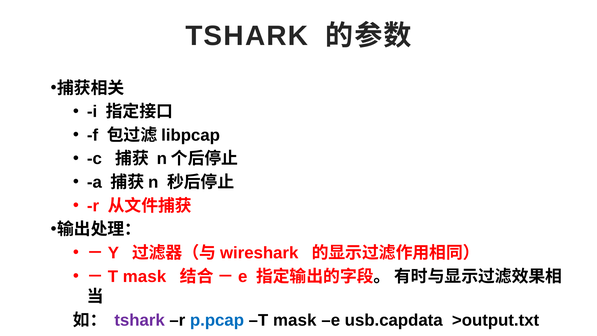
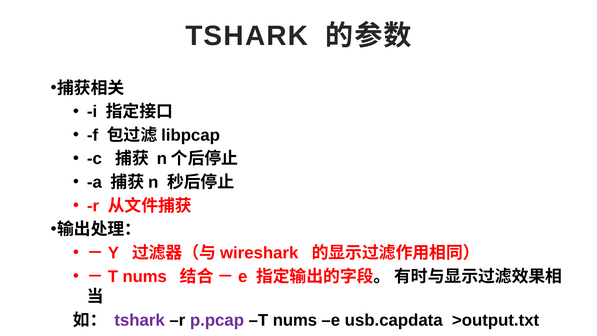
mask at (145, 276): mask -> nums
p.pcap colour: blue -> purple
mask at (295, 320): mask -> nums
